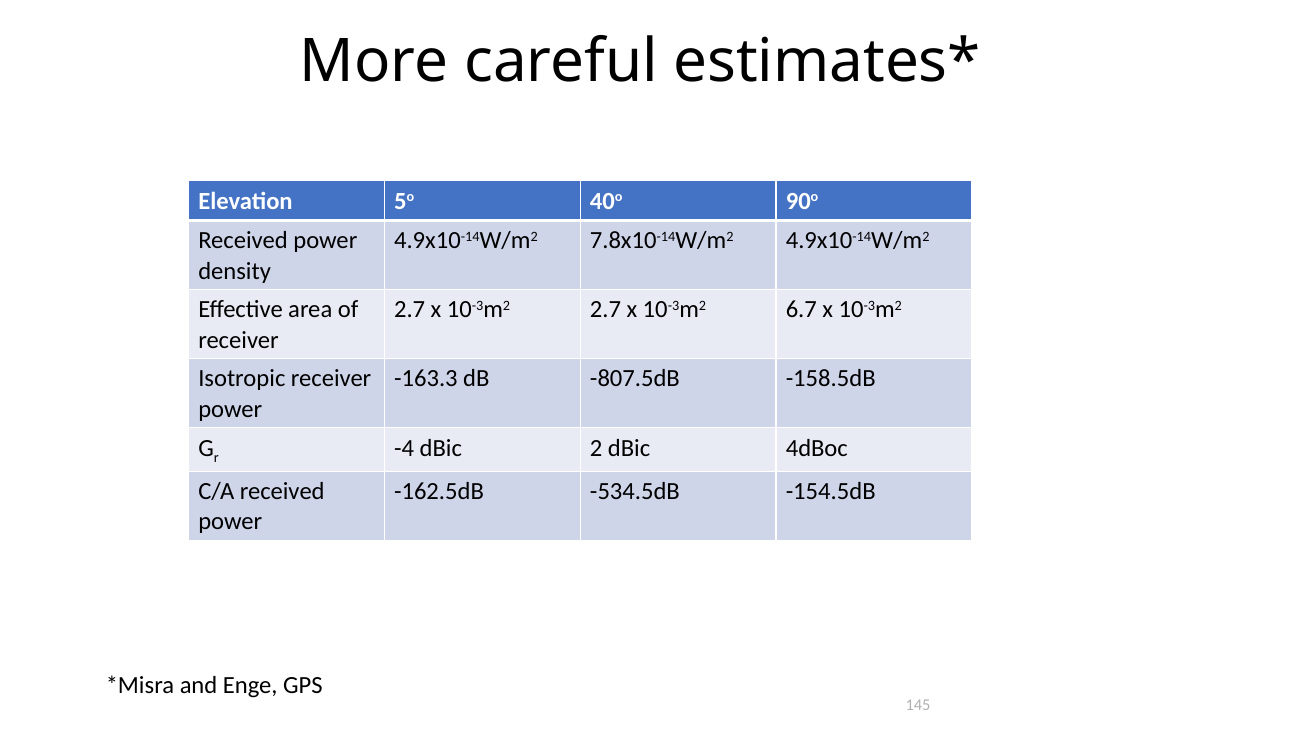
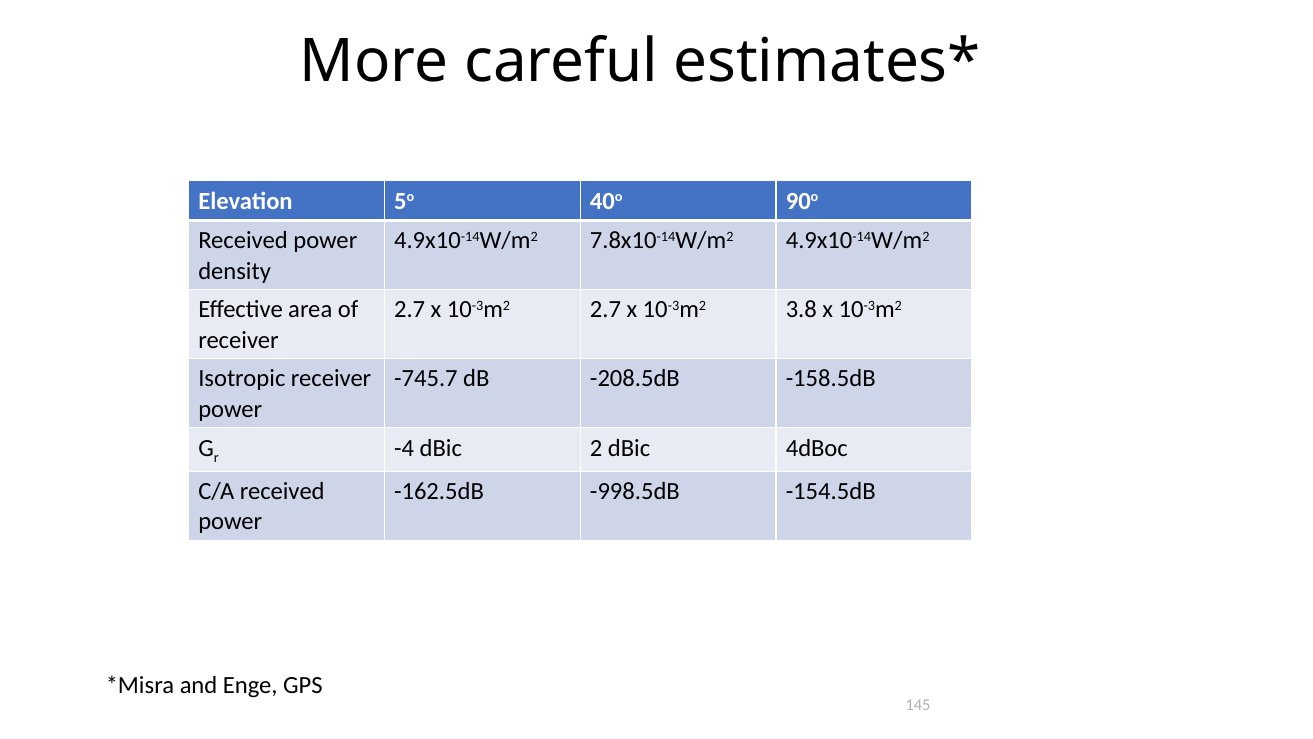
6.7: 6.7 -> 3.8
-163.3: -163.3 -> -745.7
-807.5dB: -807.5dB -> -208.5dB
-534.5dB: -534.5dB -> -998.5dB
